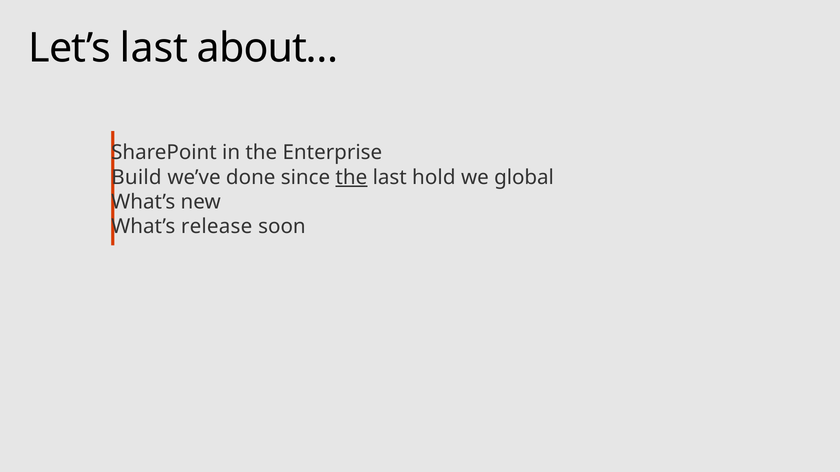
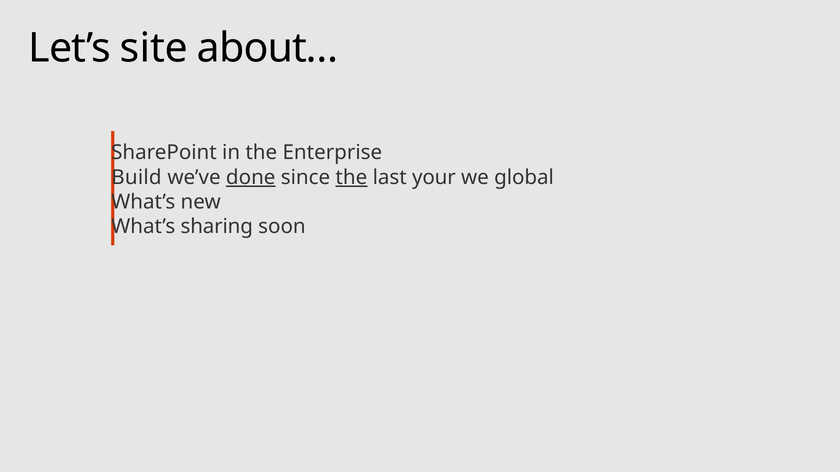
Let’s last: last -> site
done underline: none -> present
hold: hold -> your
release: release -> sharing
